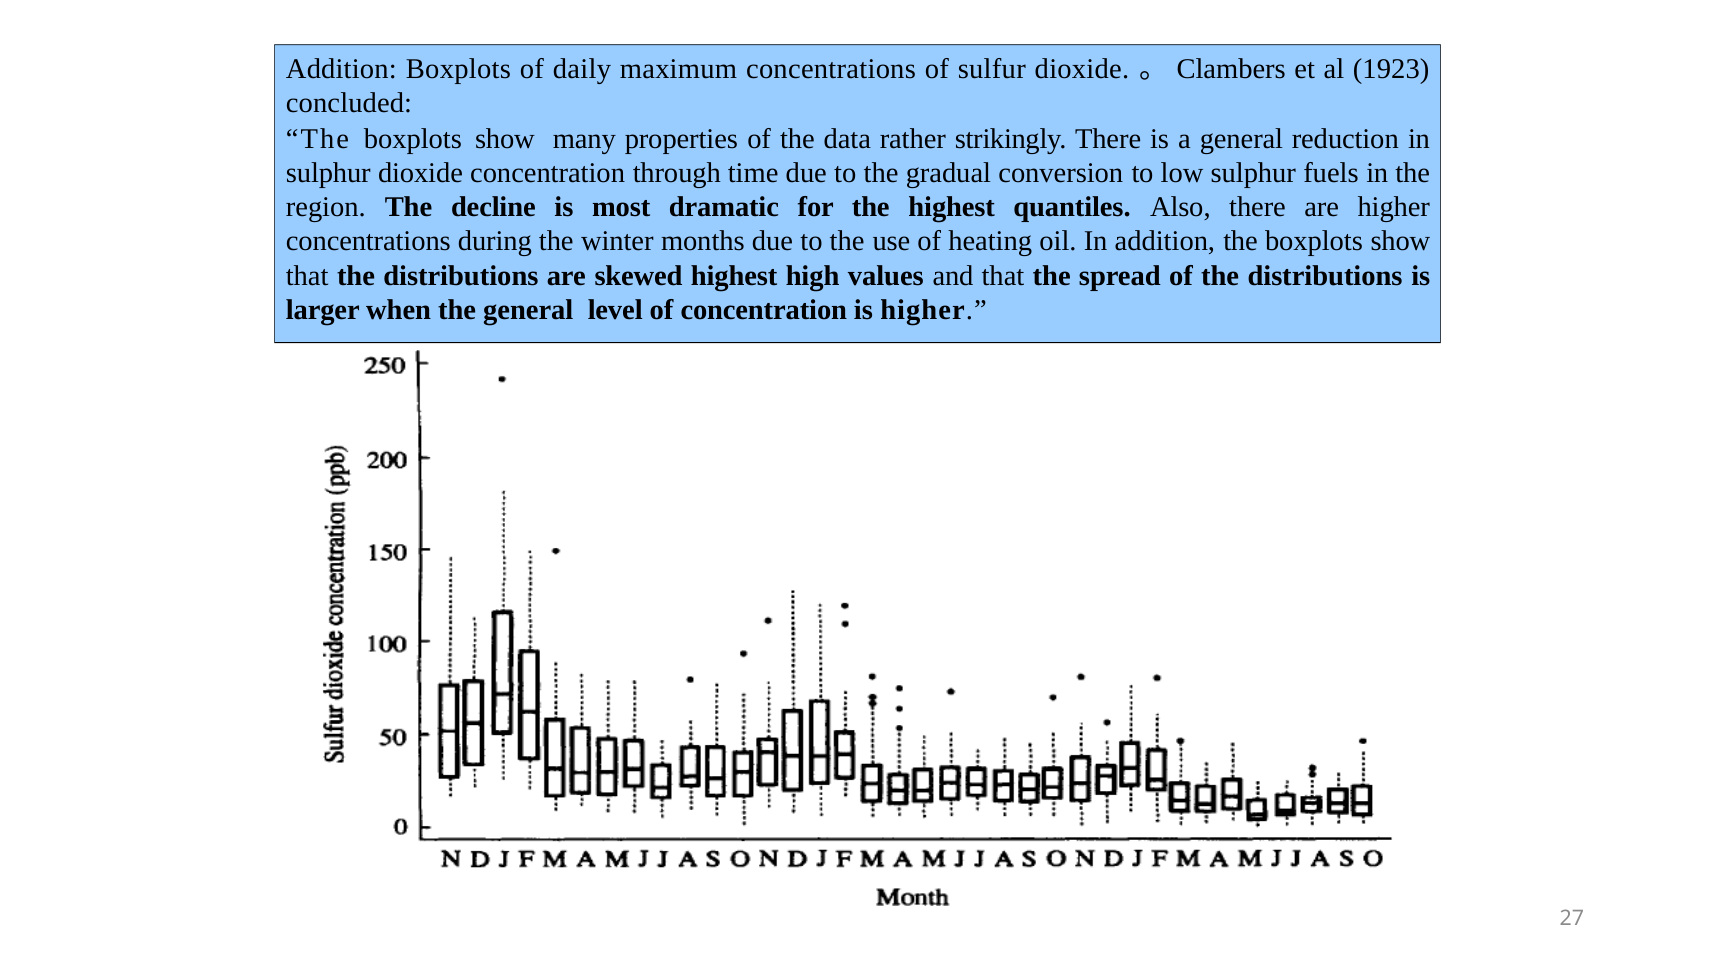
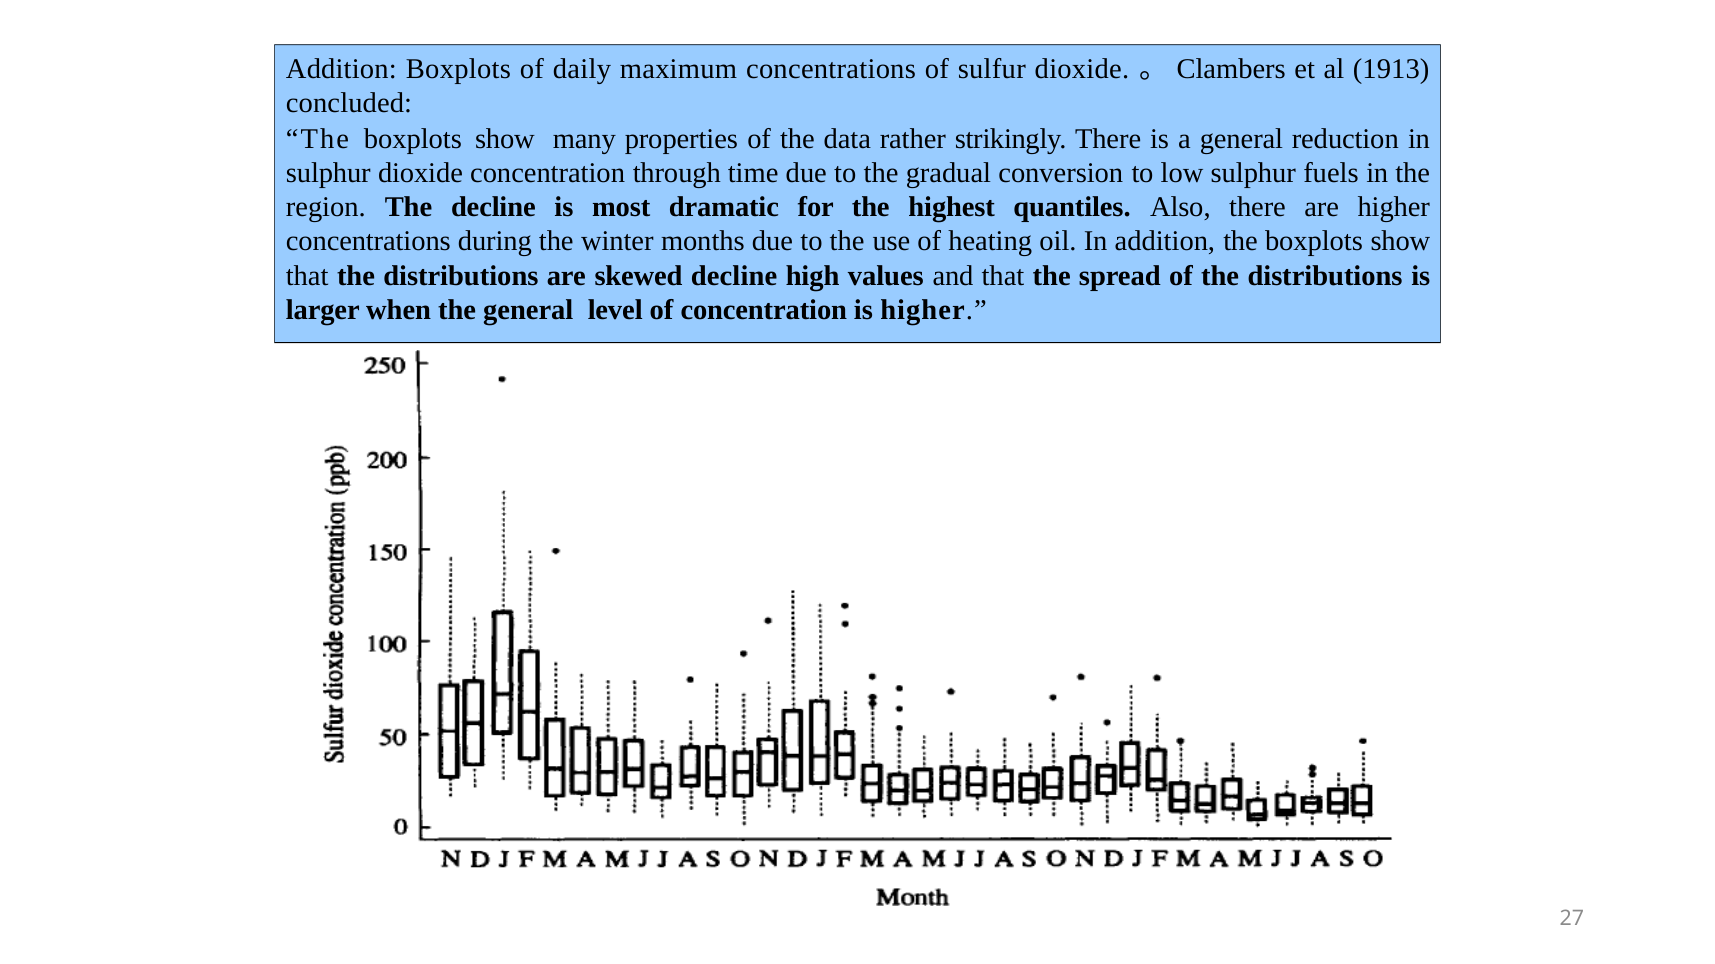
1923: 1923 -> 1913
skewed highest: highest -> decline
